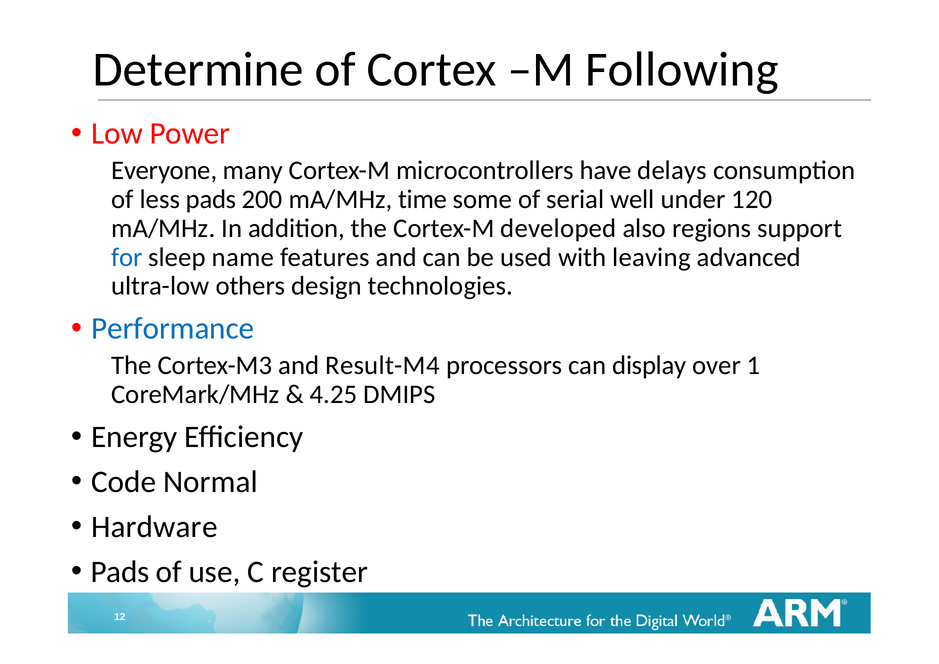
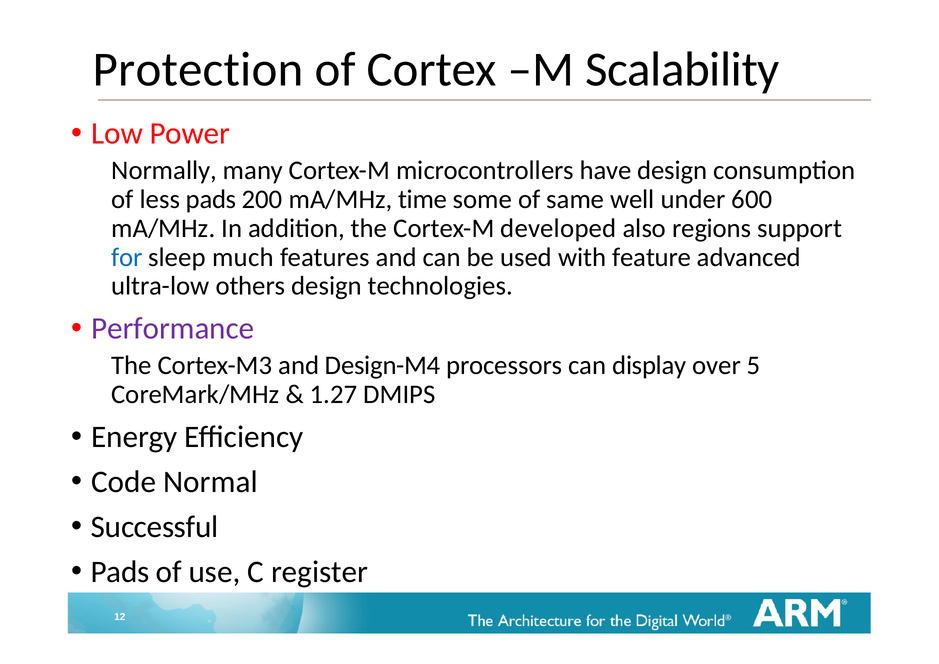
Determine: Determine -> Protection
Following: Following -> Scalability
Everyone: Everyone -> Normally
have delays: delays -> design
serial: serial -> same
120: 120 -> 600
name: name -> much
leaving: leaving -> feature
Performance colour: blue -> purple
Result-M4: Result-M4 -> Design-M4
1: 1 -> 5
4.25: 4.25 -> 1.27
Hardware: Hardware -> Successful
